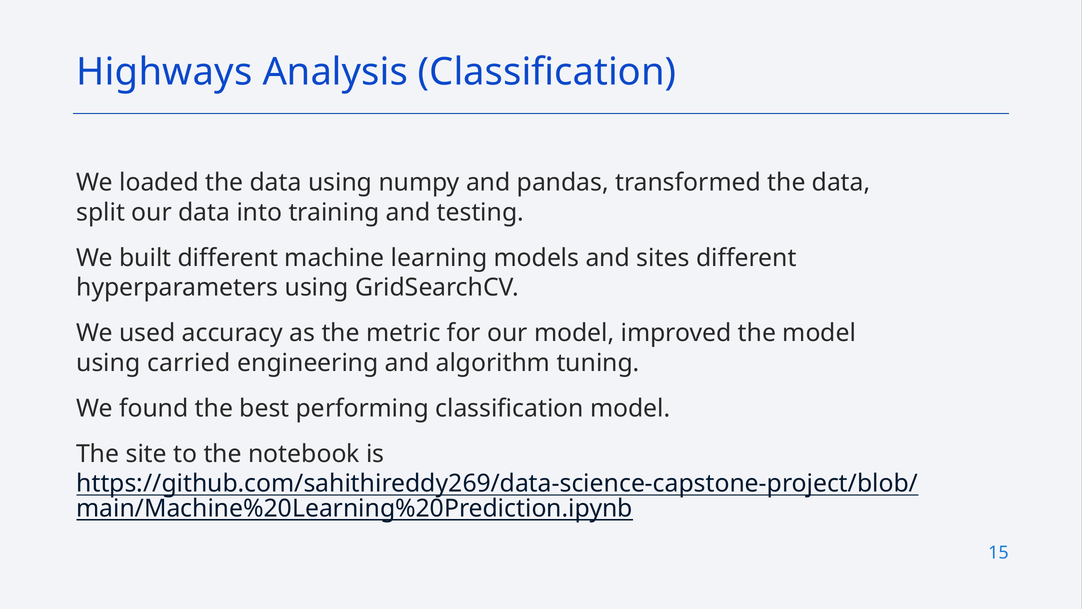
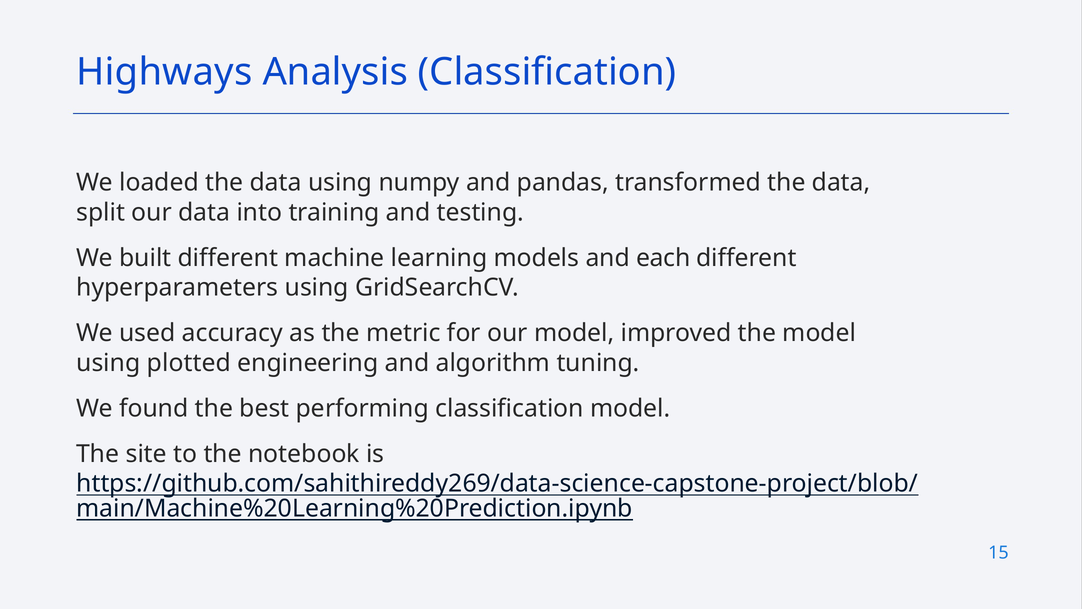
sites: sites -> each
carried: carried -> plotted
